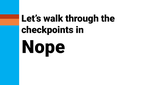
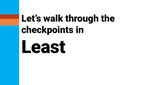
Nope: Nope -> Least
